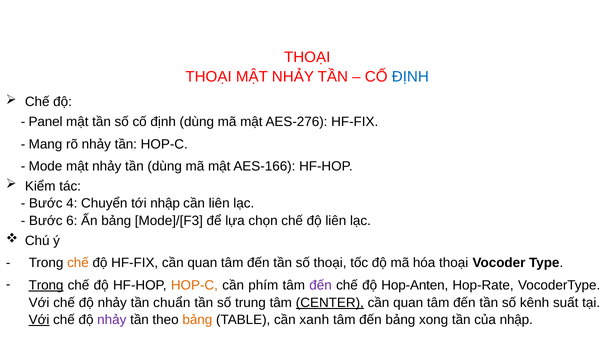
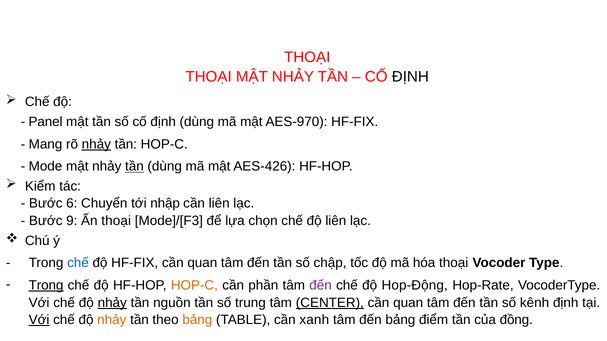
ĐỊNH at (410, 77) colour: blue -> black
AES-276: AES-276 -> AES-970
nhảy at (96, 144) underline: none -> present
tần at (134, 167) underline: none -> present
AES-166: AES-166 -> AES-426
4: 4 -> 6
6: 6 -> 9
Ấn bảng: bảng -> thoại
chế at (78, 263) colour: orange -> blue
số thoại: thoại -> chập
phím: phím -> phần
Hop-Anten: Hop-Anten -> Hop-Động
nhảy at (112, 303) underline: none -> present
chuẩn: chuẩn -> nguồn
kênh suất: suất -> định
nhảy at (112, 320) colour: purple -> orange
xong: xong -> điểm
của nhập: nhập -> đồng
